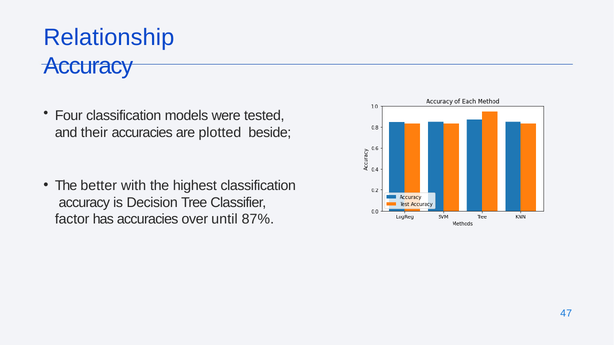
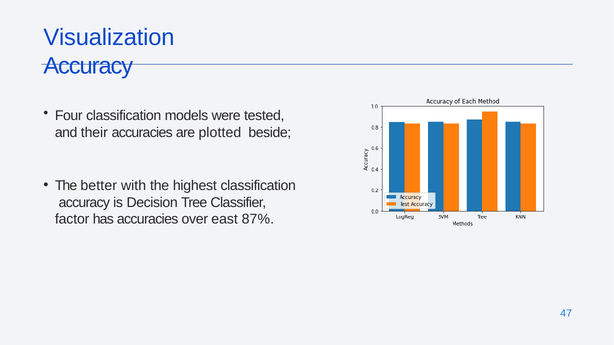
Relationship: Relationship -> Visualization
until: until -> east
